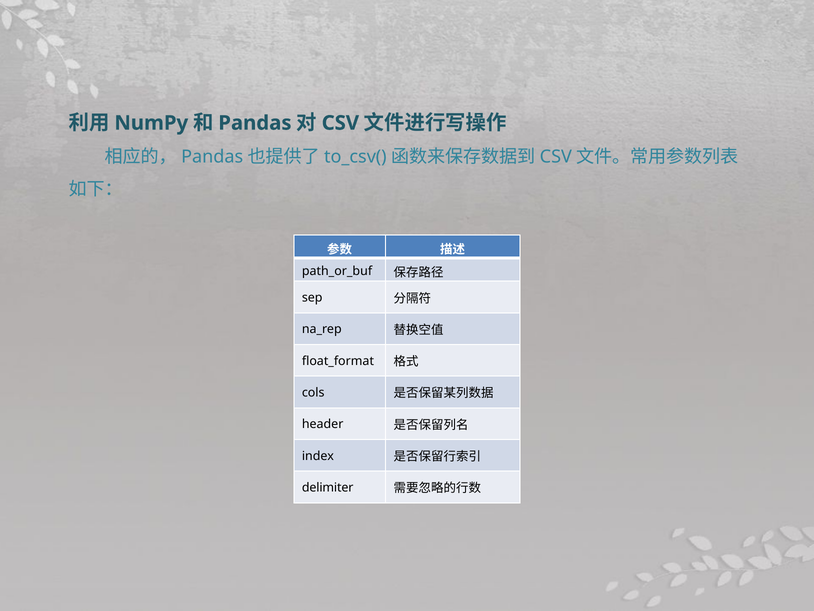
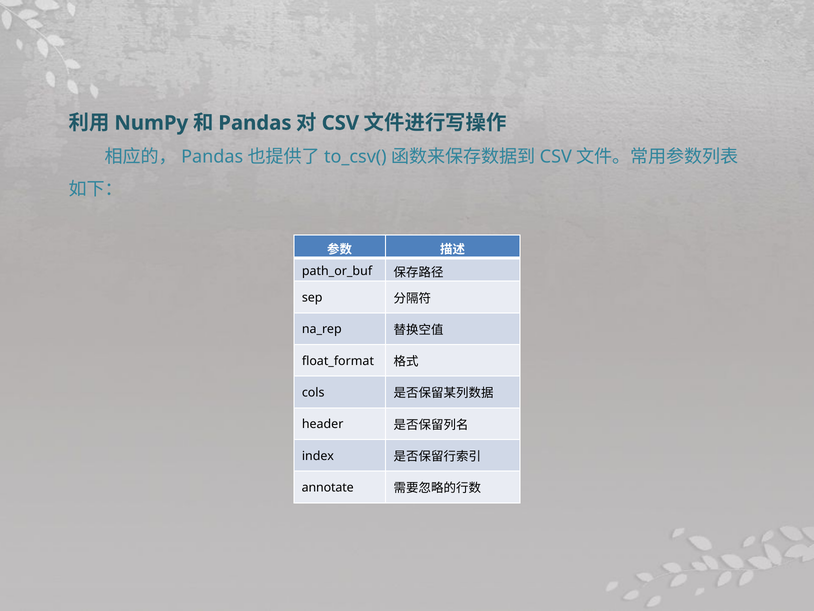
delimiter: delimiter -> annotate
